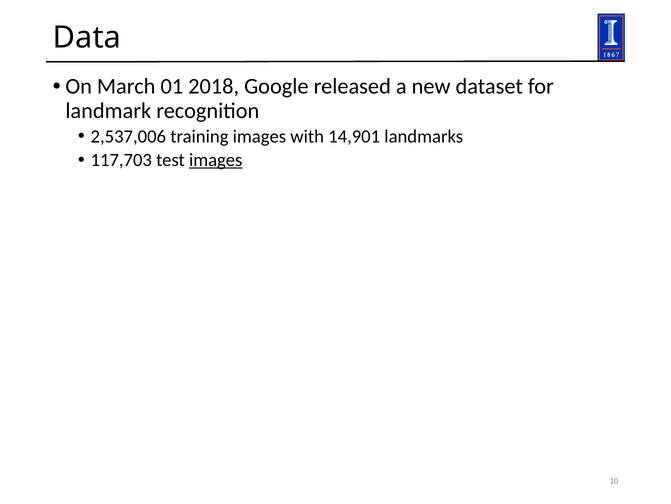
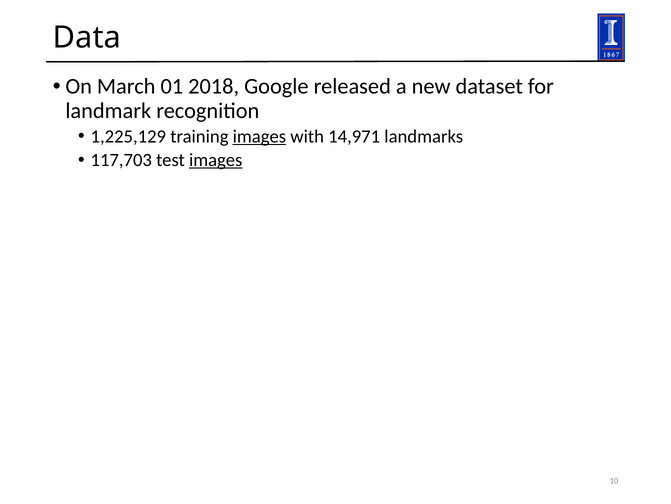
2,537,006: 2,537,006 -> 1,225,129
images at (259, 136) underline: none -> present
14,901: 14,901 -> 14,971
